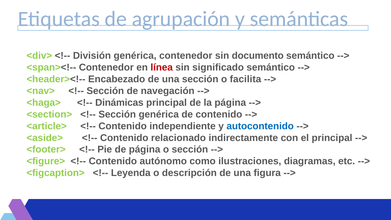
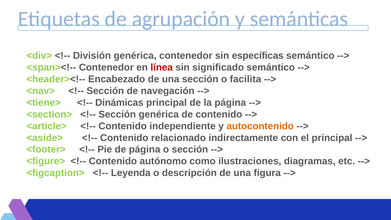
documento: documento -> específicas
<haga>: <haga> -> <tiene>
autocontenido colour: blue -> orange
